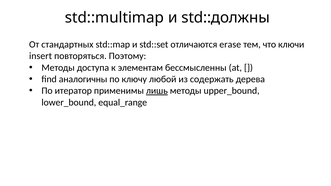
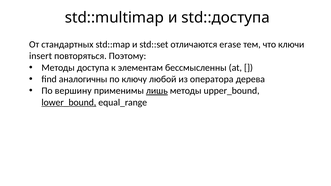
std::должны: std::должны -> std::доступа
содержать: содержать -> оператора
итератор: итератор -> вершину
lower_bound underline: none -> present
